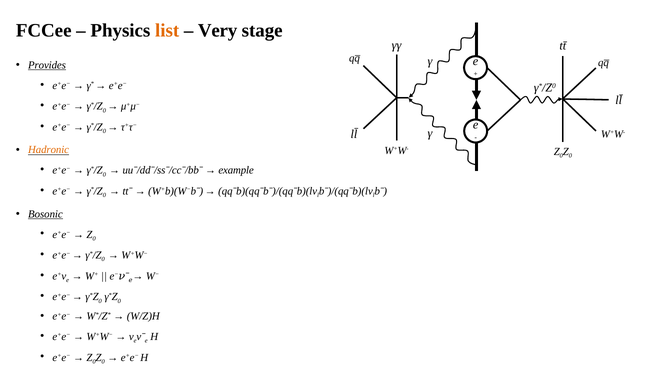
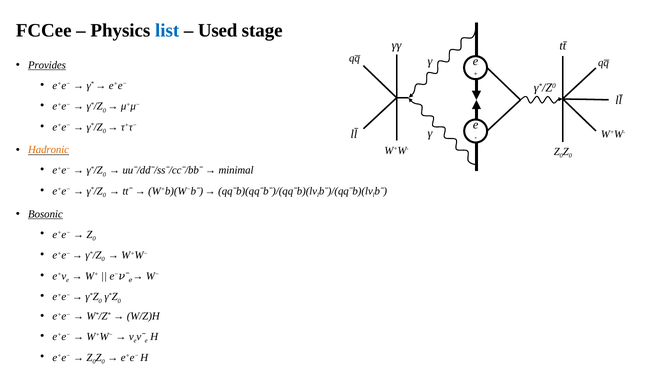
list colour: orange -> blue
Very: Very -> Used
example: example -> minimal
